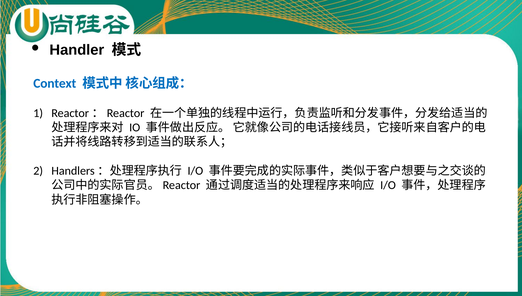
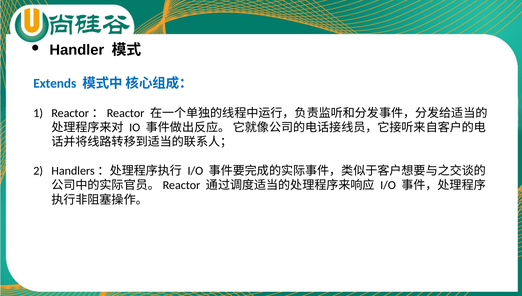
Context: Context -> Extends
